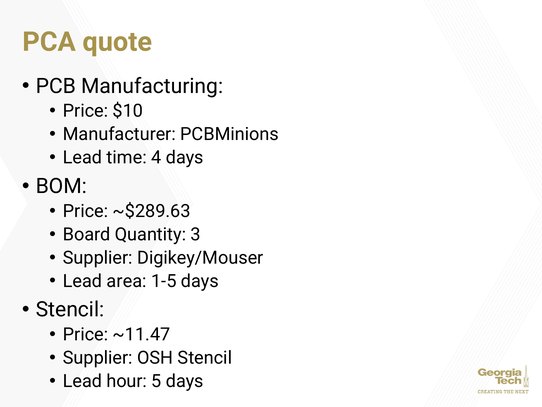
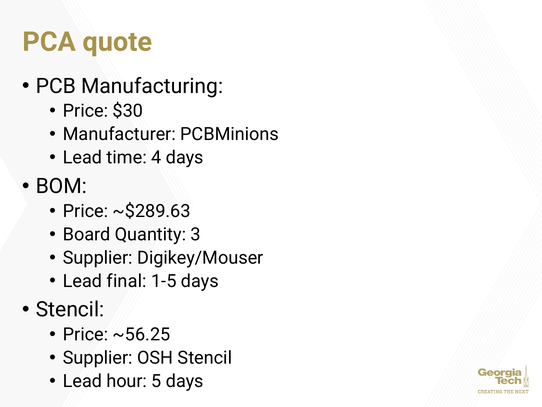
$10: $10 -> $30
area: area -> final
~11.47: ~11.47 -> ~56.25
